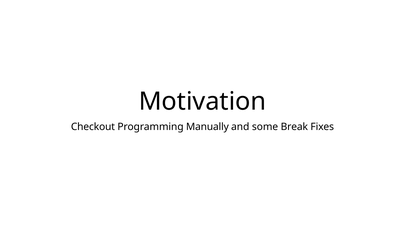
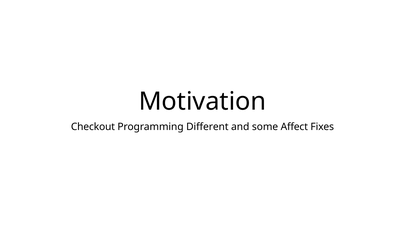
Manually: Manually -> Different
Break: Break -> Affect
